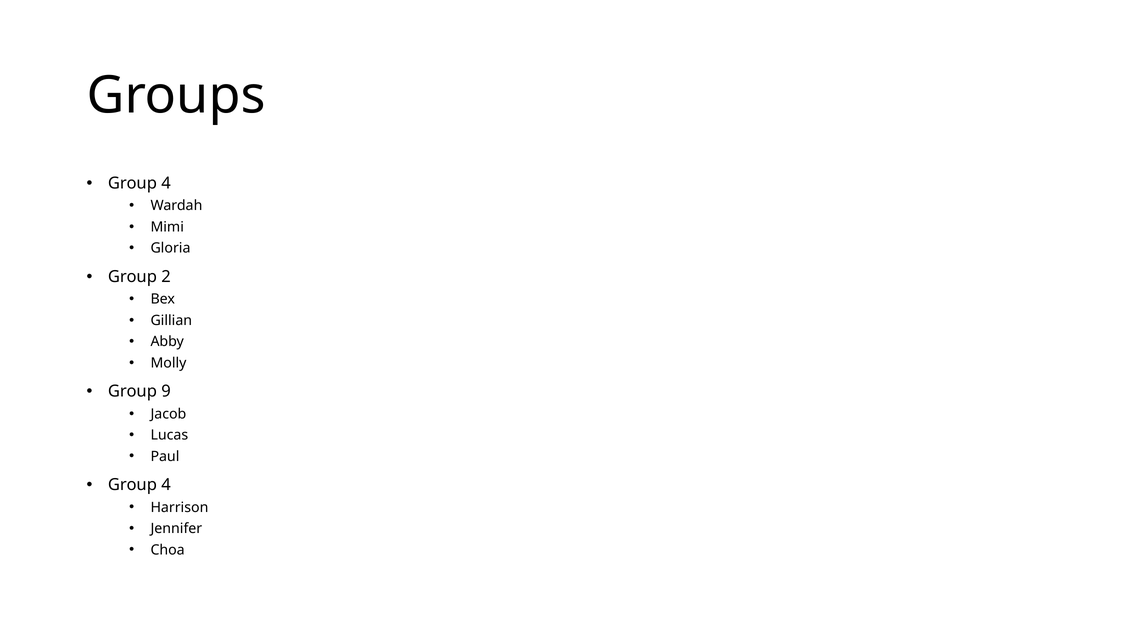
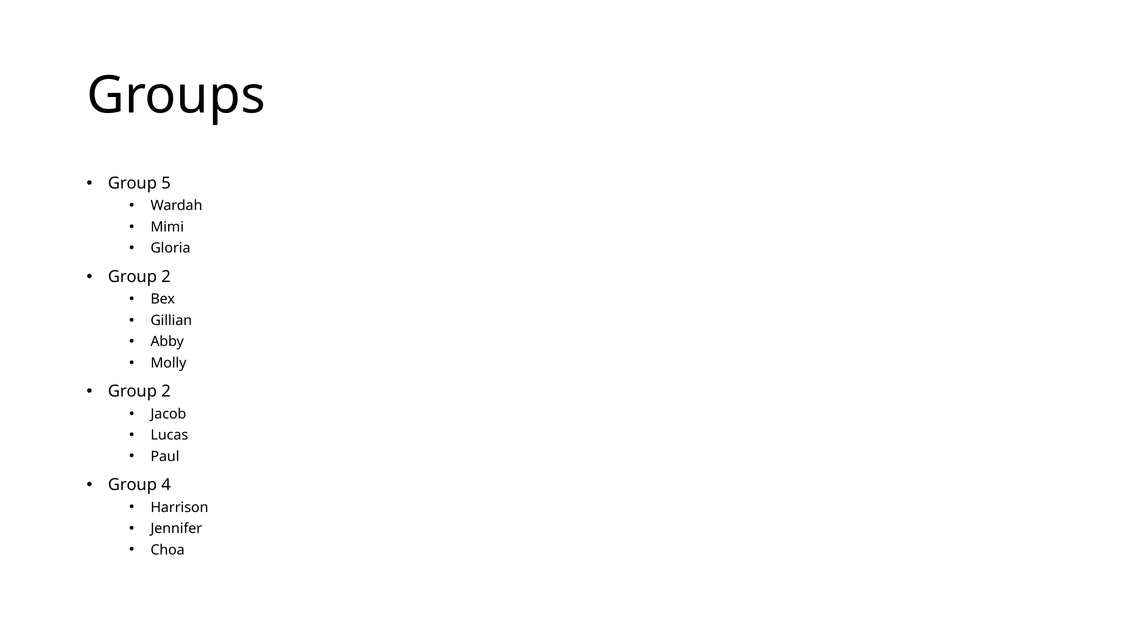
4 at (166, 183): 4 -> 5
9 at (166, 391): 9 -> 2
